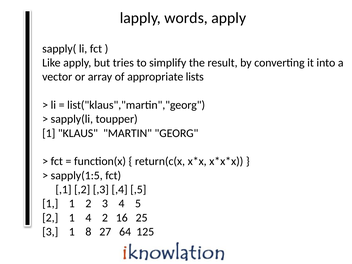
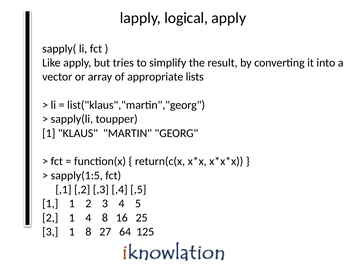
words: words -> logical
4 2: 2 -> 8
